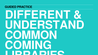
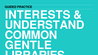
DIFFERENT: DIFFERENT -> INTERESTS
COMING: COMING -> GENTLE
